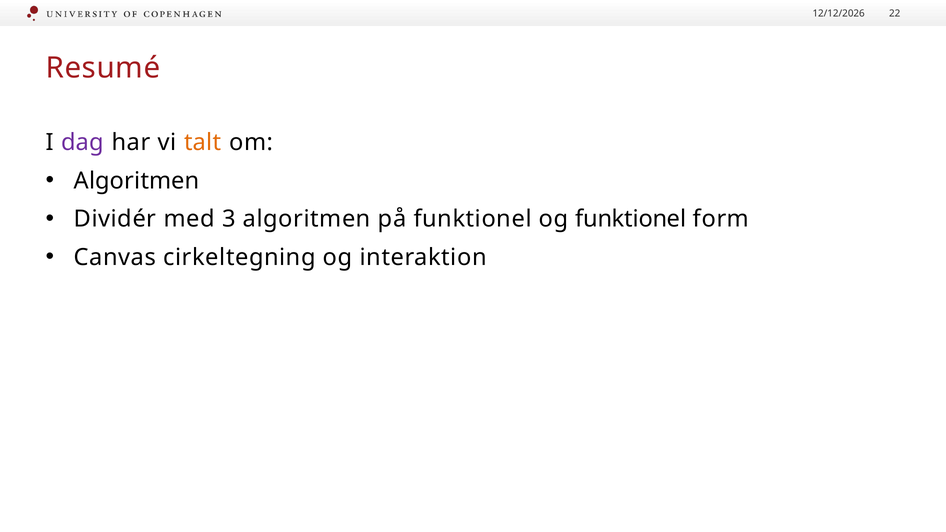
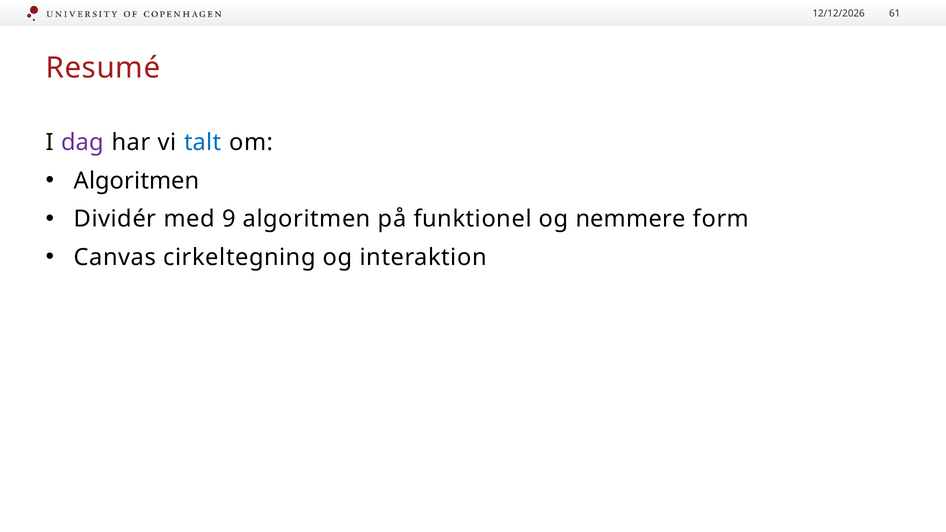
22: 22 -> 61
talt colour: orange -> blue
3: 3 -> 9
og funktionel: funktionel -> nemmere
